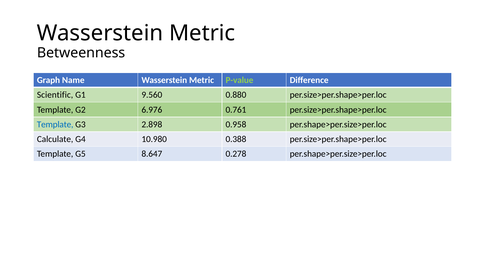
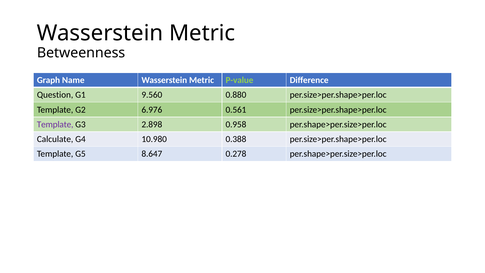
Scientific: Scientific -> Question
0.761: 0.761 -> 0.561
Template at (55, 124) colour: blue -> purple
